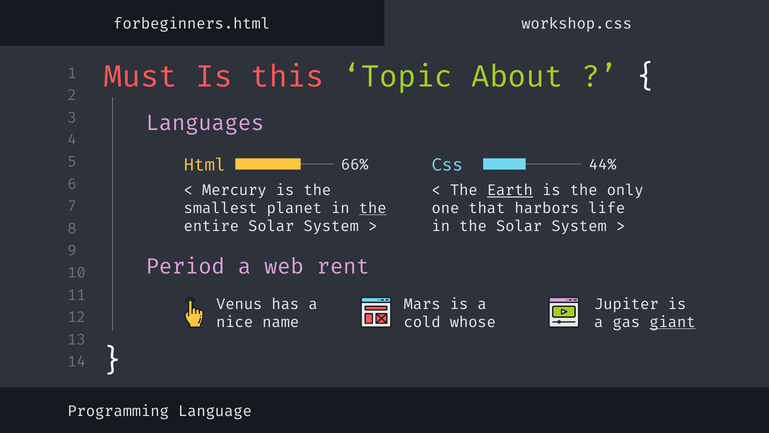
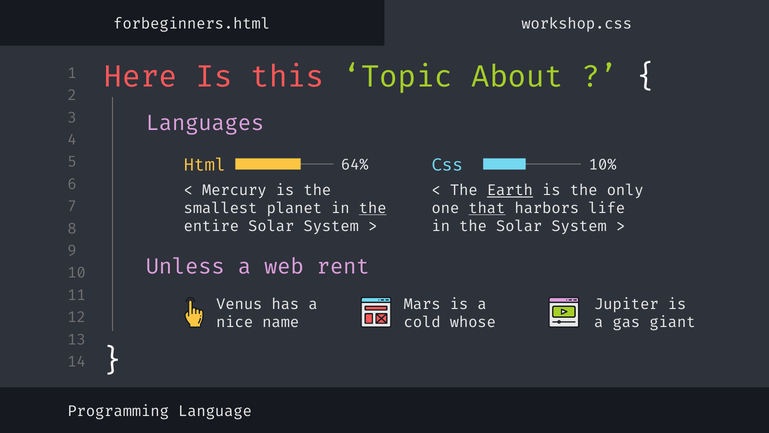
Must: Must -> Here
66%: 66% -> 64%
44%: 44% -> 10%
that underline: none -> present
Period: Period -> Unless
giant underline: present -> none
